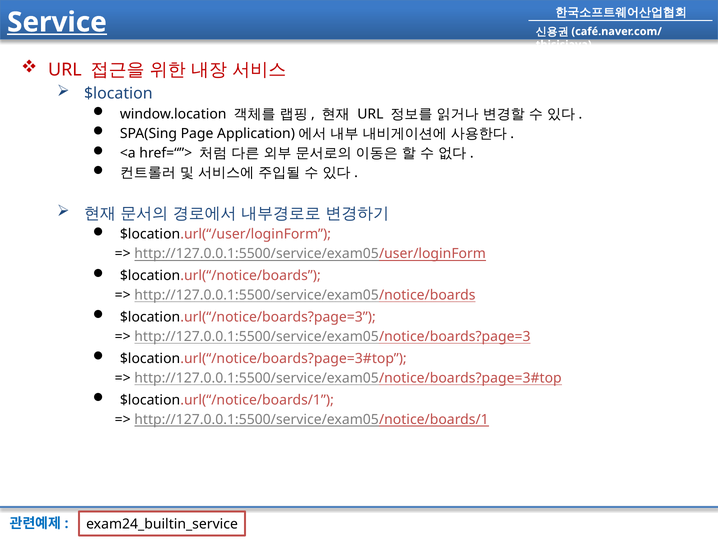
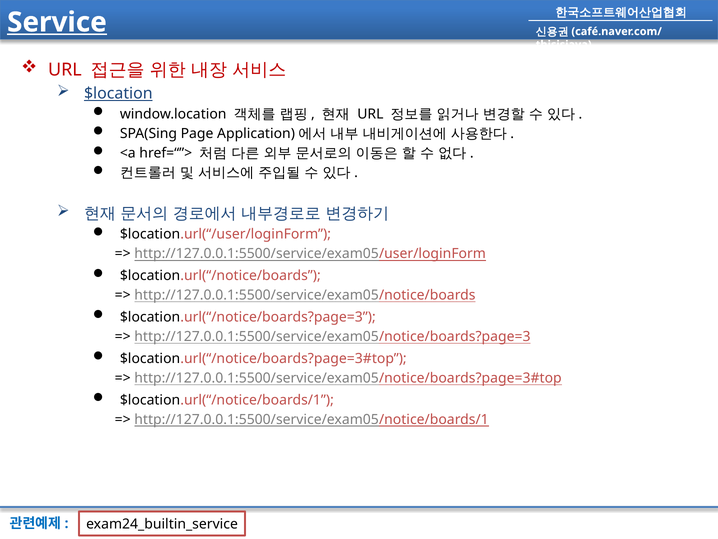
$location underline: none -> present
